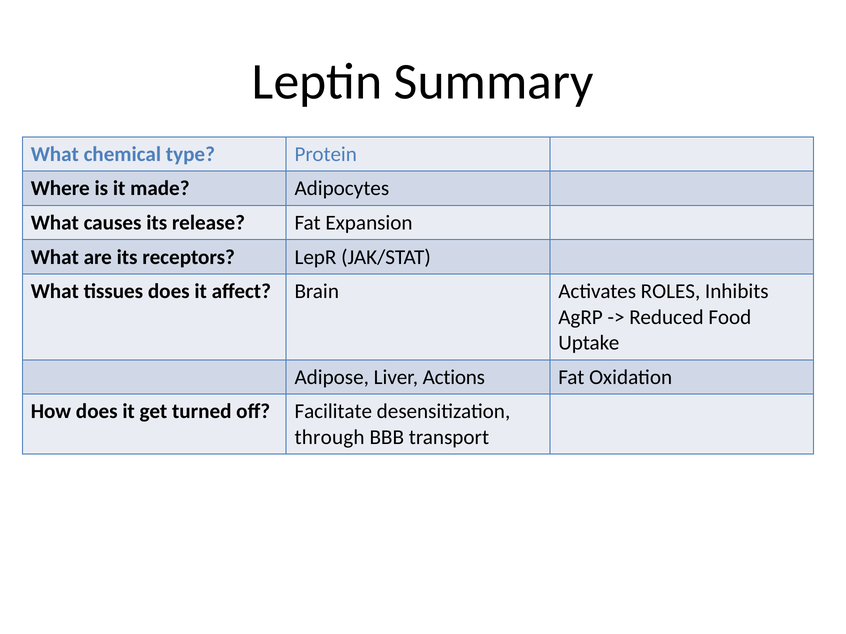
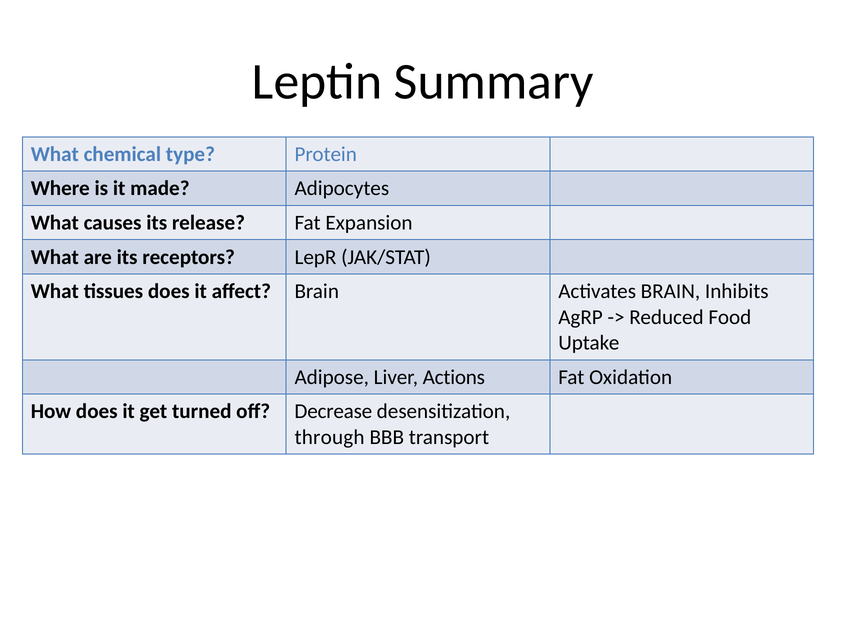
Activates ROLES: ROLES -> BRAIN
Facilitate: Facilitate -> Decrease
